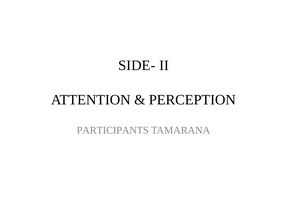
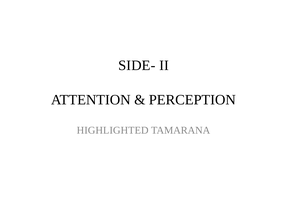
PARTICIPANTS: PARTICIPANTS -> HIGHLIGHTED
